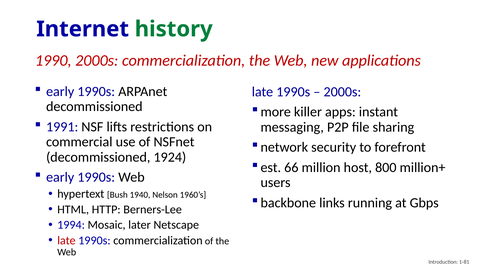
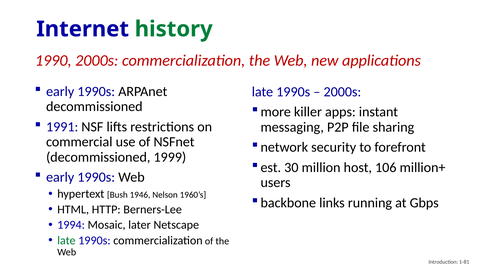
1924: 1924 -> 1999
66: 66 -> 30
800: 800 -> 106
1940: 1940 -> 1946
late at (66, 241) colour: red -> green
